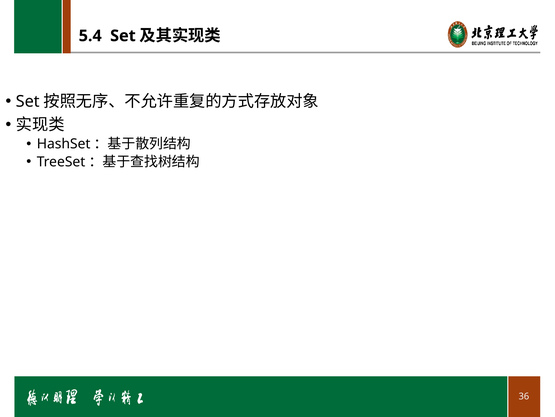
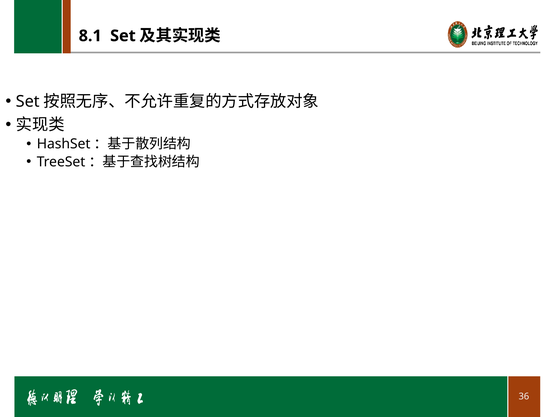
5.4: 5.4 -> 8.1
